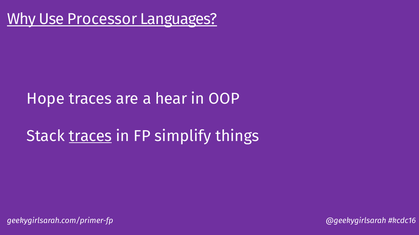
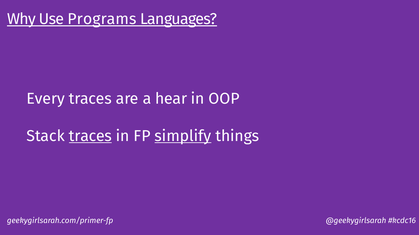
Processor: Processor -> Programs
Hope: Hope -> Every
simplify underline: none -> present
